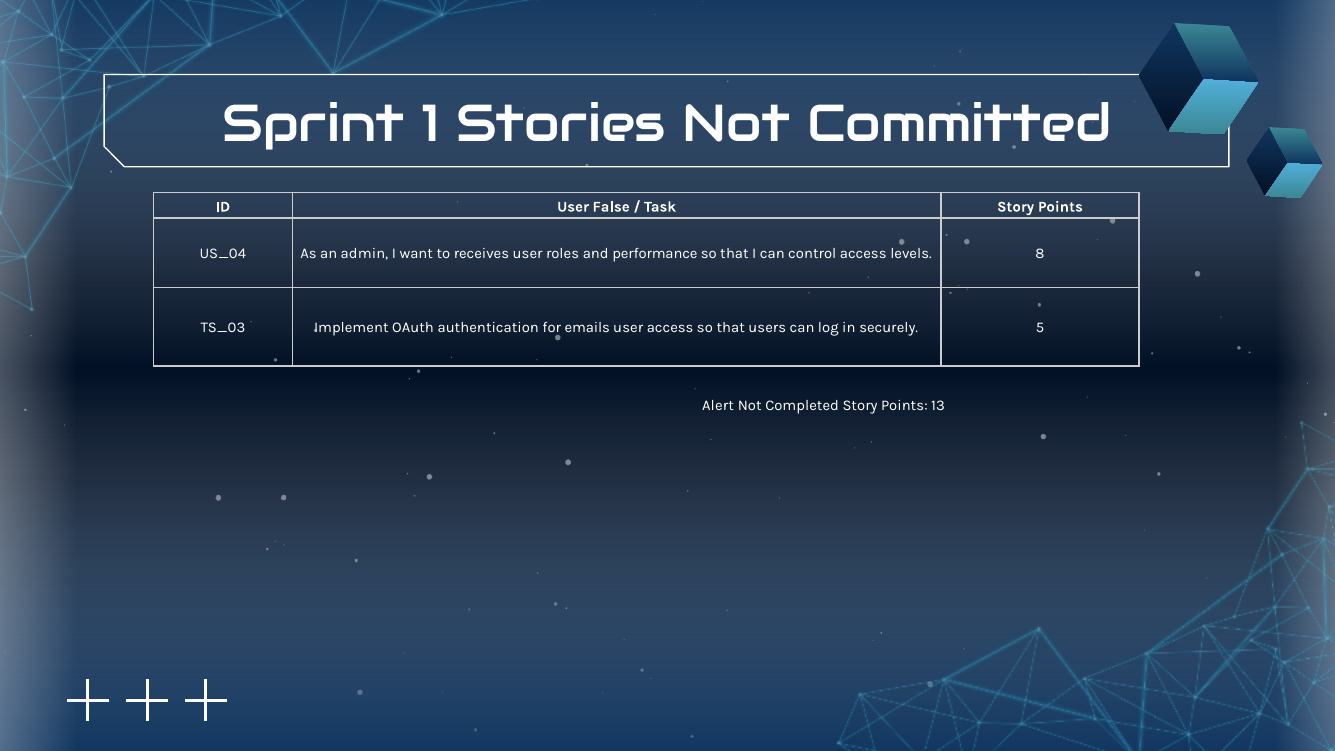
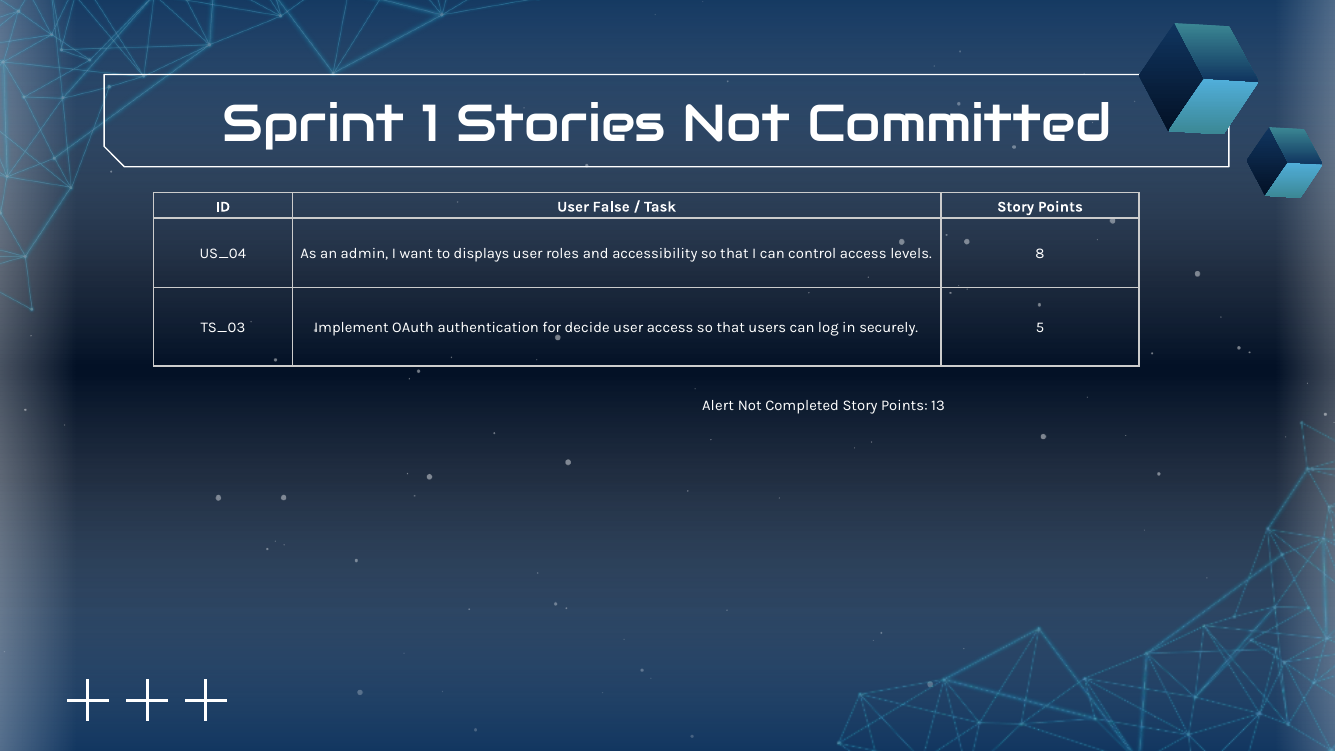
receives: receives -> displays
performance: performance -> accessibility
emails: emails -> decide
